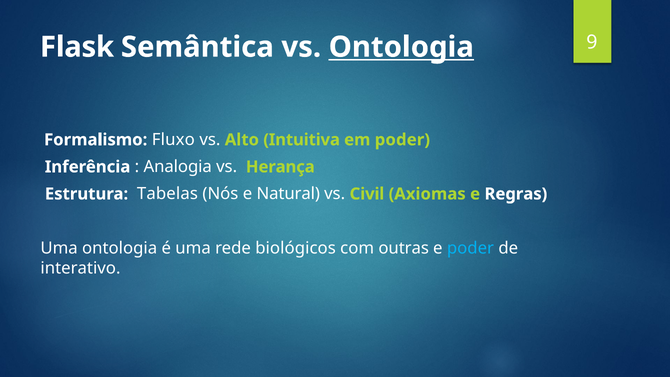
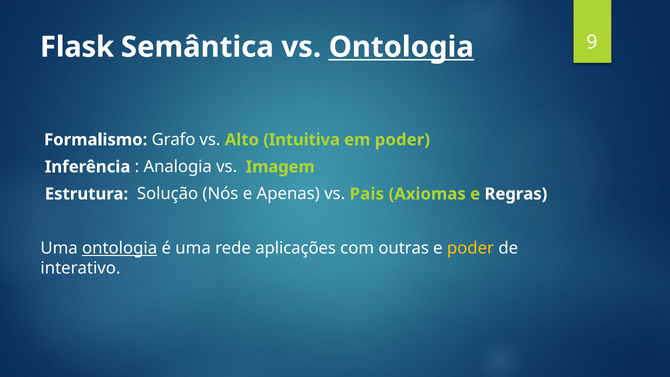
Fluxo: Fluxo -> Grafo
Herança: Herança -> Imagem
Tabelas: Tabelas -> Solução
Natural: Natural -> Apenas
Civil: Civil -> Pais
ontologia at (120, 248) underline: none -> present
biológicos: biológicos -> aplicações
poder at (470, 248) colour: light blue -> yellow
